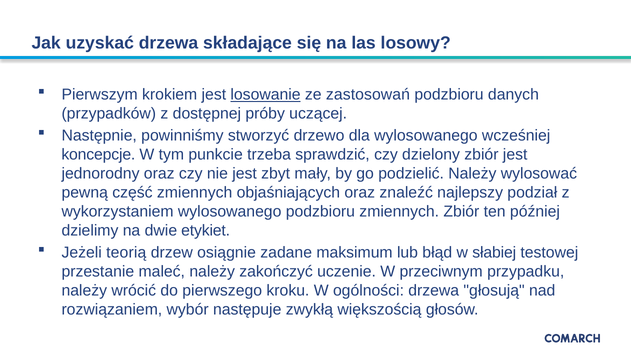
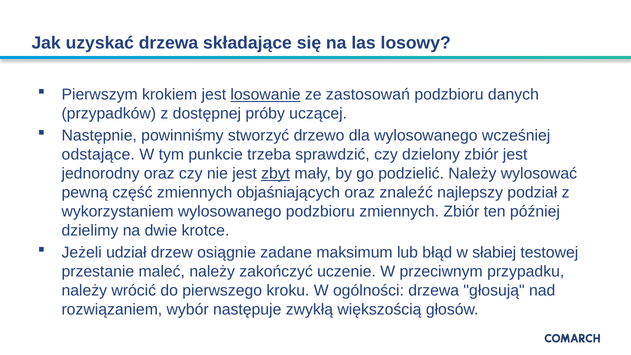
koncepcje: koncepcje -> odstające
zbyt underline: none -> present
etykiet: etykiet -> krotce
teorią: teorią -> udział
